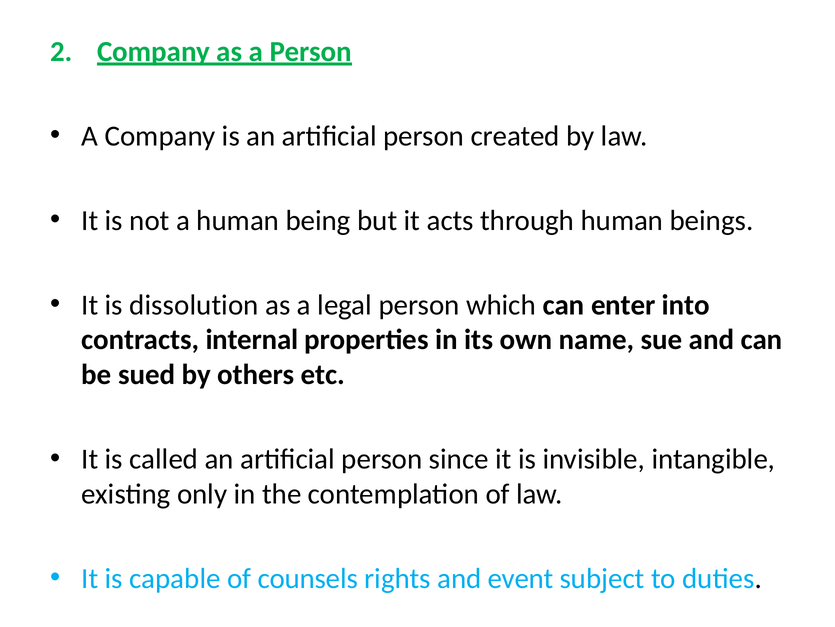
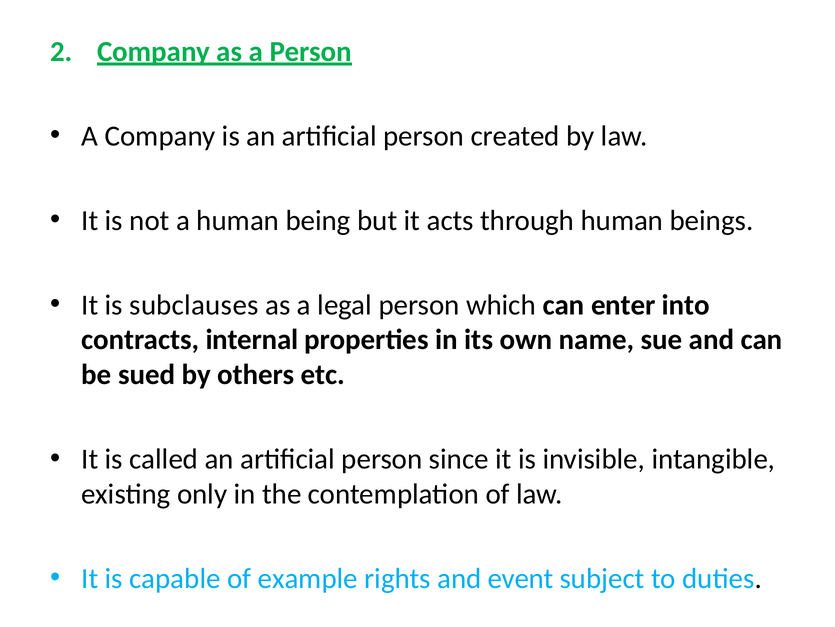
dissolution: dissolution -> subclauses
counsels: counsels -> example
